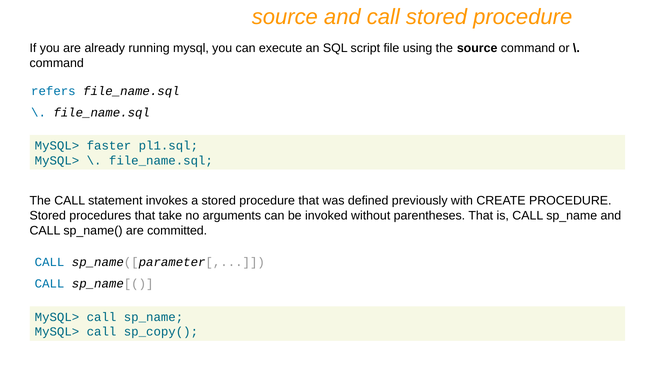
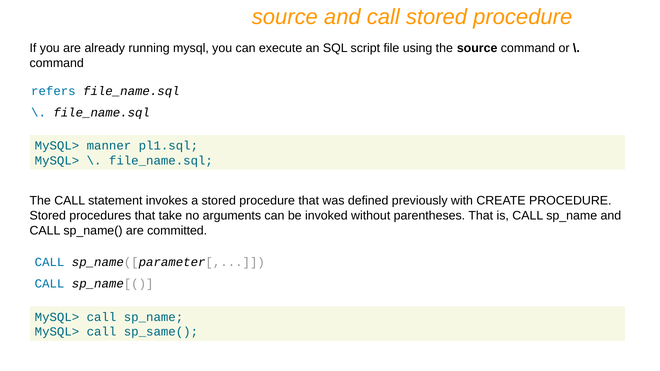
faster: faster -> manner
sp_copy(: sp_copy( -> sp_same(
